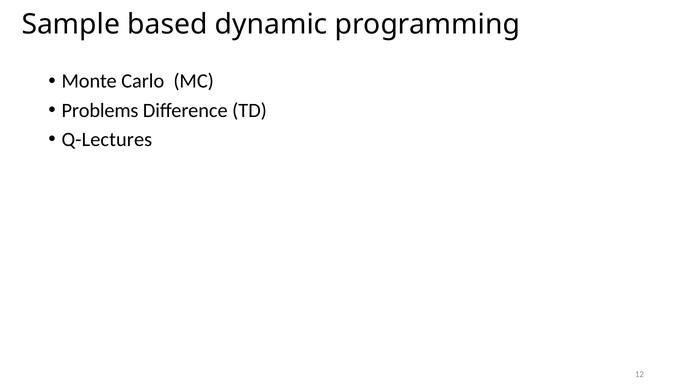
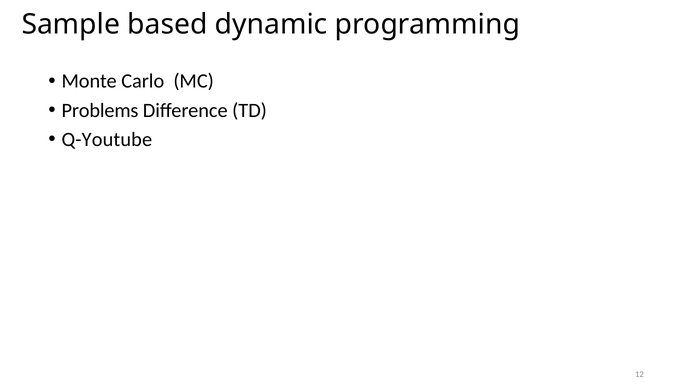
Q-Lectures: Q-Lectures -> Q-Youtube
